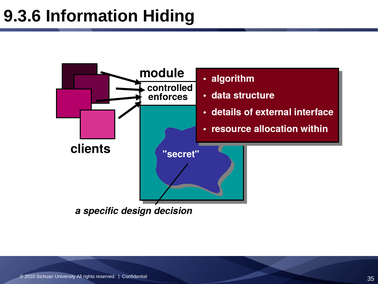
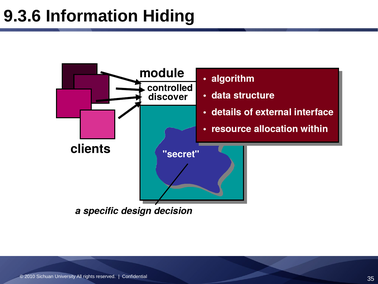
enforces: enforces -> discover
